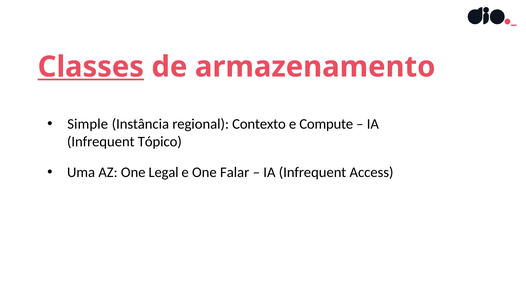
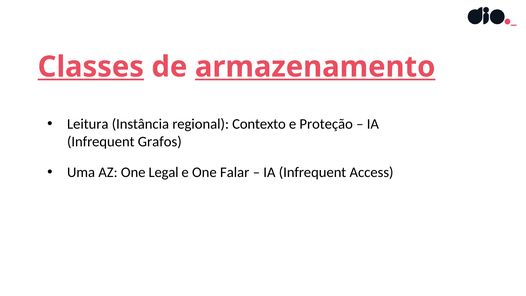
armazenamento underline: none -> present
Simple: Simple -> Leitura
Compute: Compute -> Proteção
Tópico: Tópico -> Grafos
